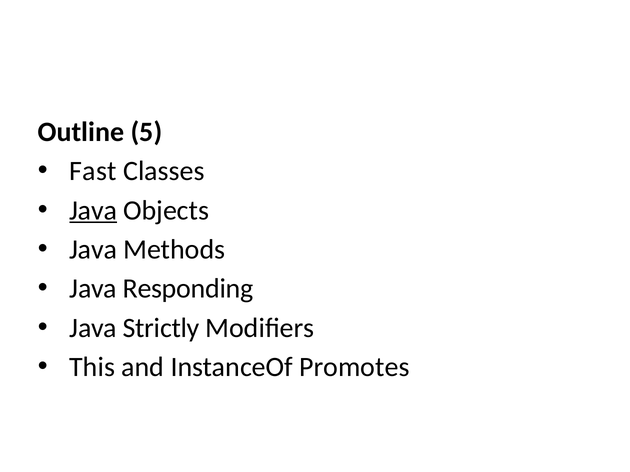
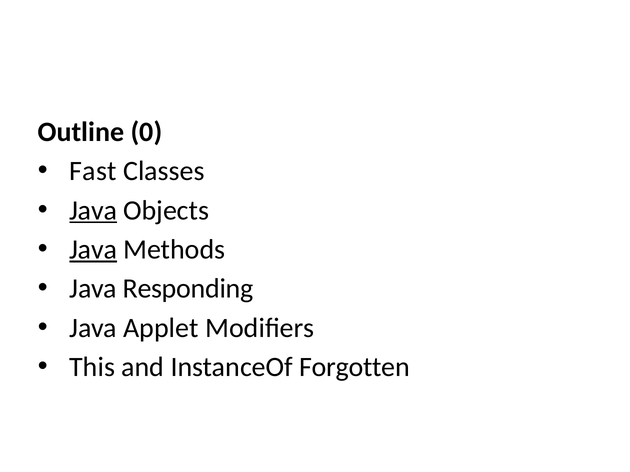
5: 5 -> 0
Java at (93, 250) underline: none -> present
Strictly: Strictly -> Applet
Promotes: Promotes -> Forgotten
